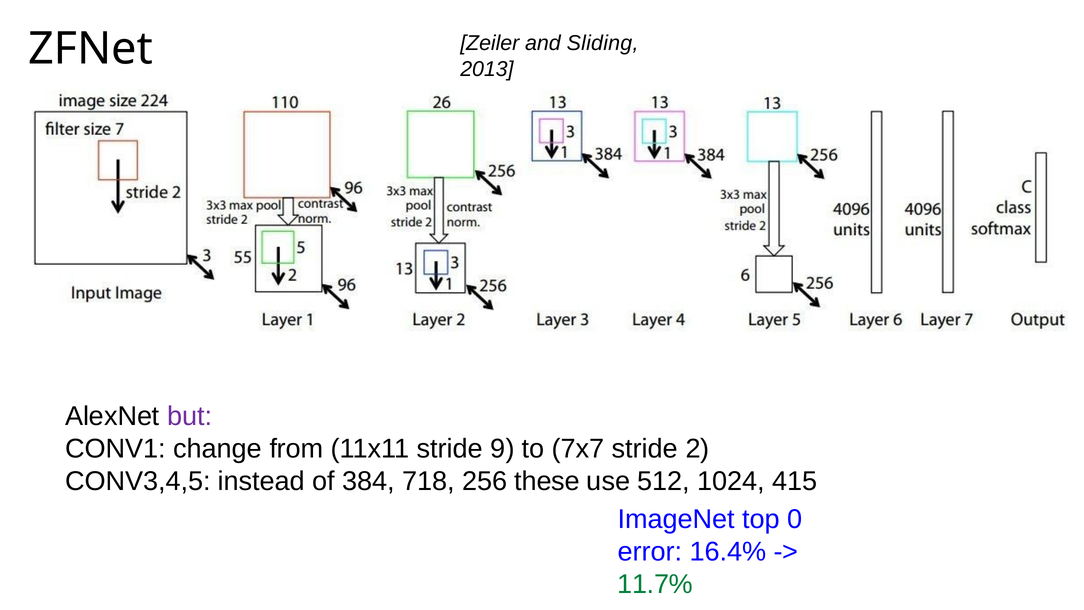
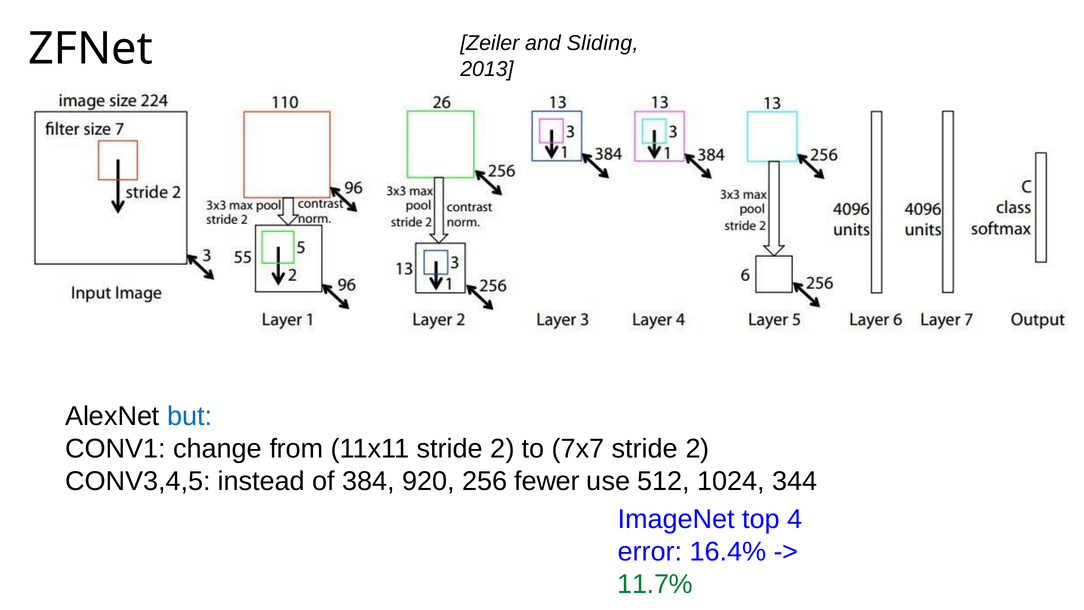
but colour: purple -> blue
11x11 stride 9: 9 -> 2
718: 718 -> 920
these: these -> fewer
415: 415 -> 344
0: 0 -> 4
